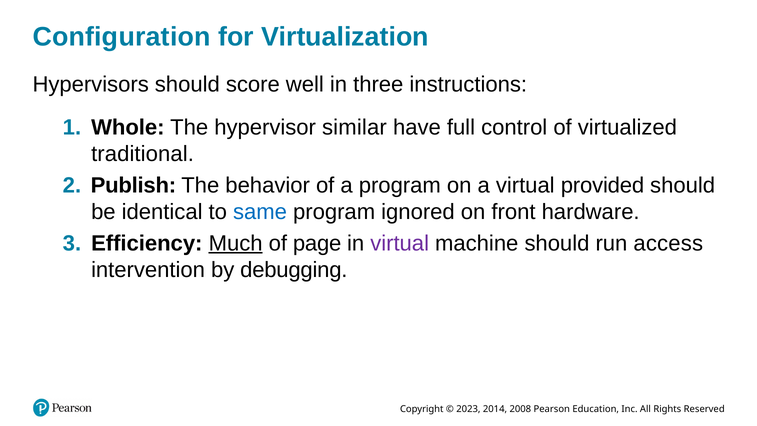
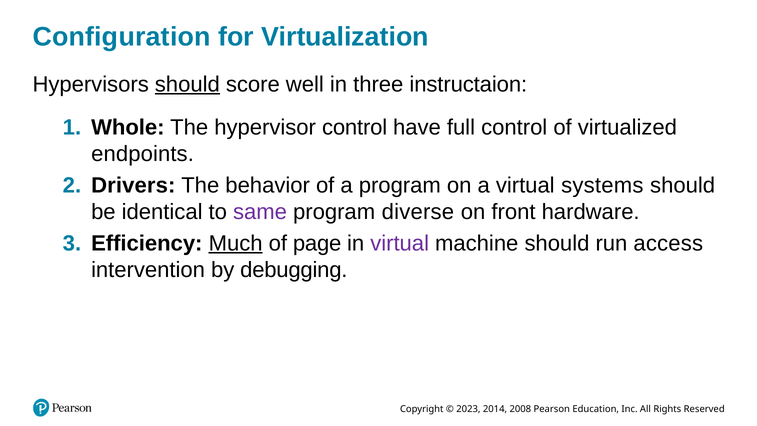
should at (187, 84) underline: none -> present
instructions: instructions -> instructaion
hypervisor similar: similar -> control
traditional: traditional -> endpoints
Publish: Publish -> Drivers
provided: provided -> systems
same colour: blue -> purple
ignored: ignored -> diverse
